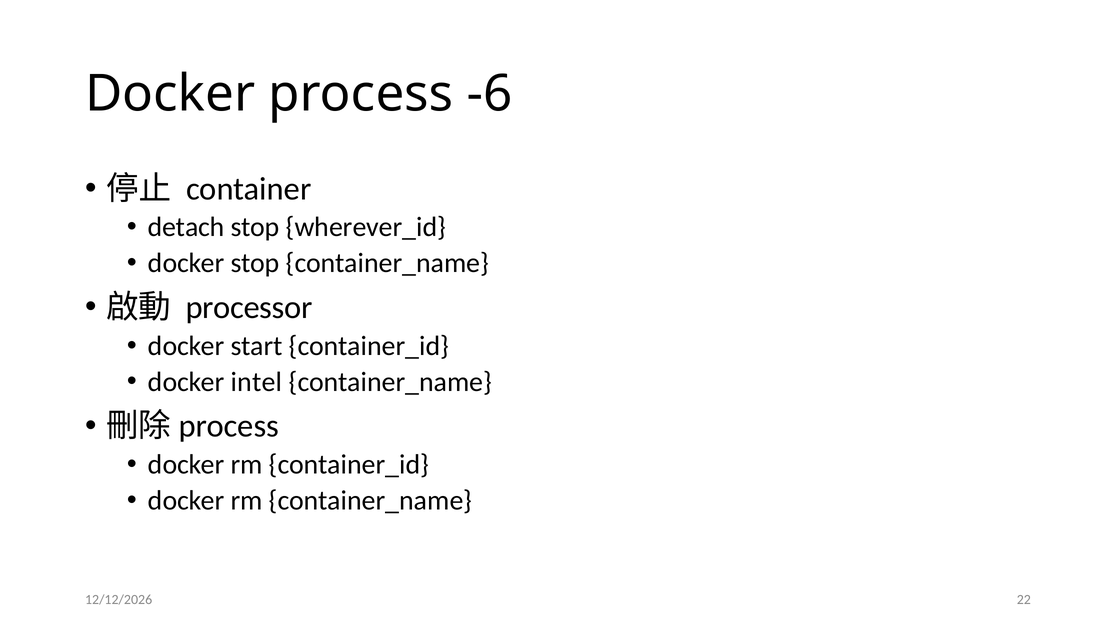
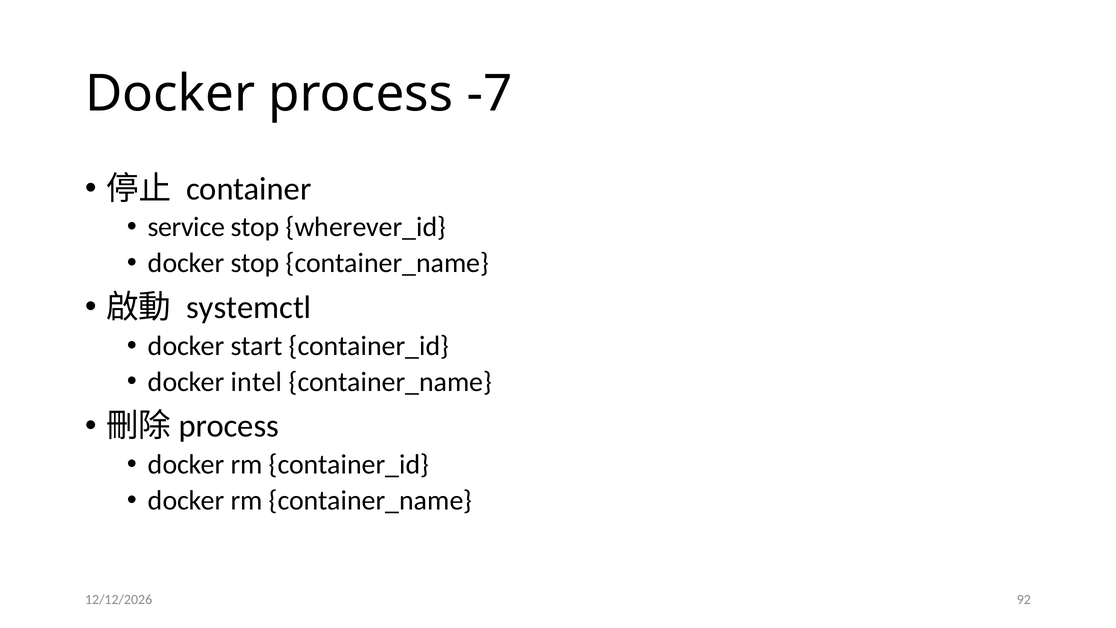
-6: -6 -> -7
detach: detach -> service
processor: processor -> systemctl
22: 22 -> 92
